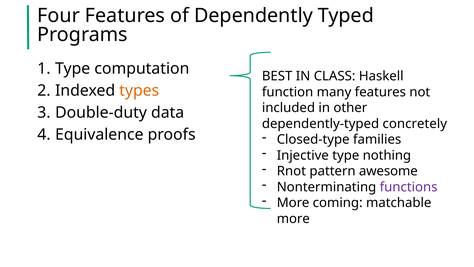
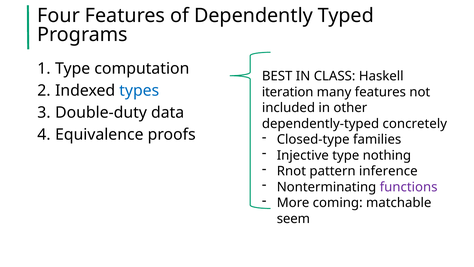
types colour: orange -> blue
function: function -> iteration
awesome: awesome -> inference
more at (293, 218): more -> seem
